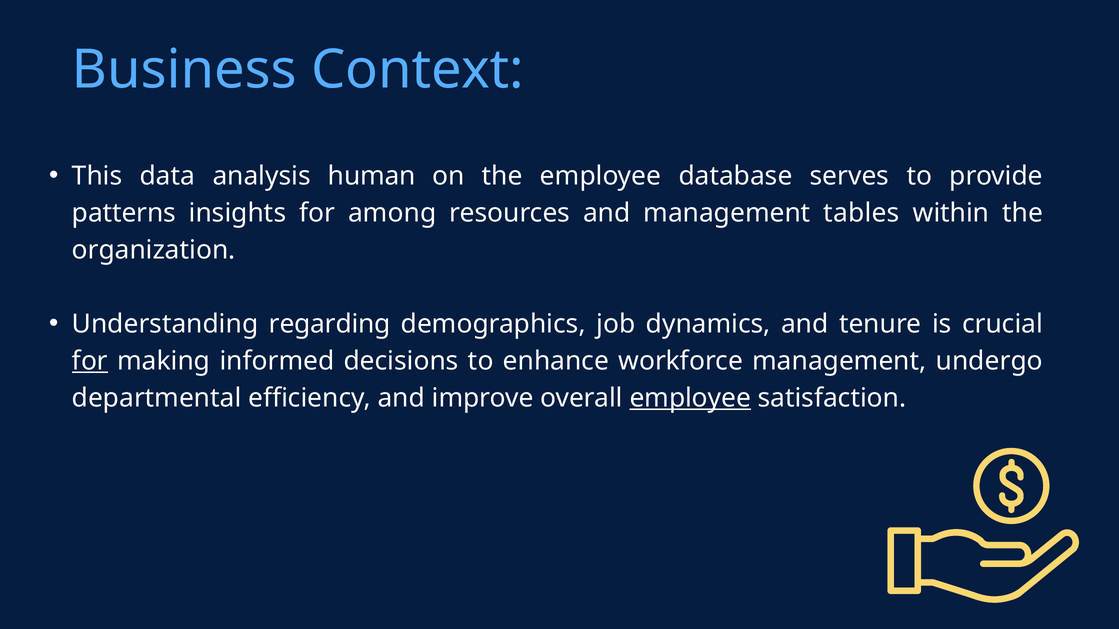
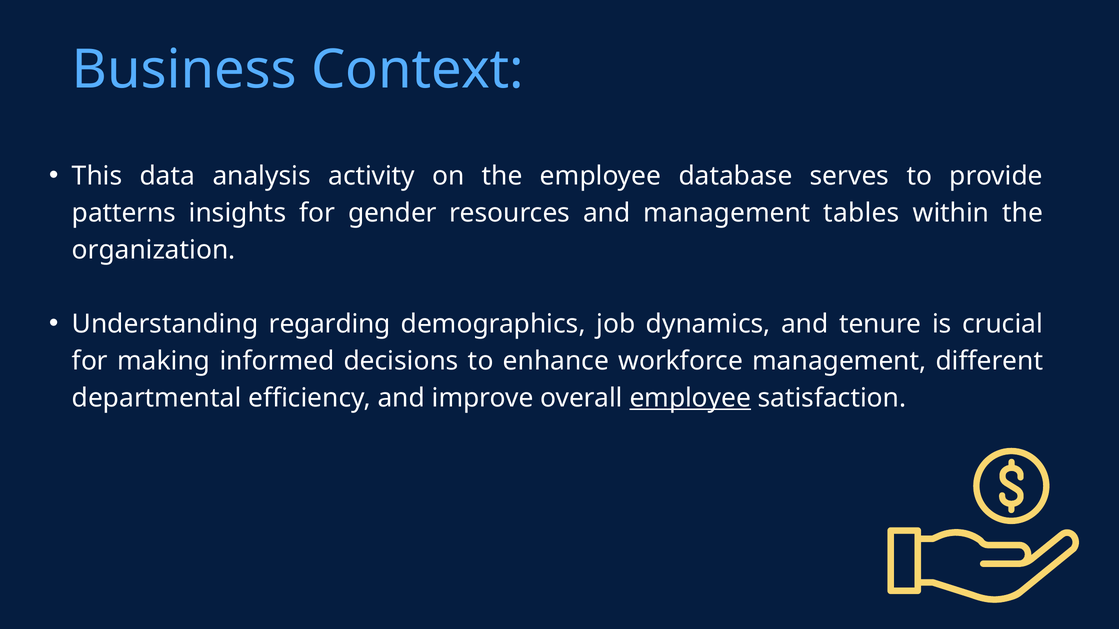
human: human -> activity
among: among -> gender
for at (90, 361) underline: present -> none
undergo: undergo -> different
